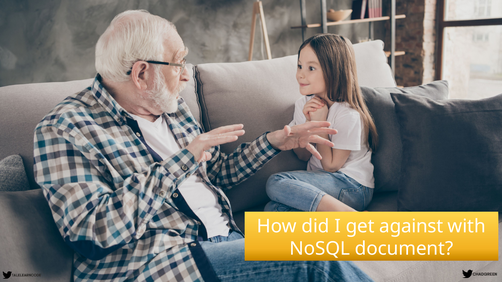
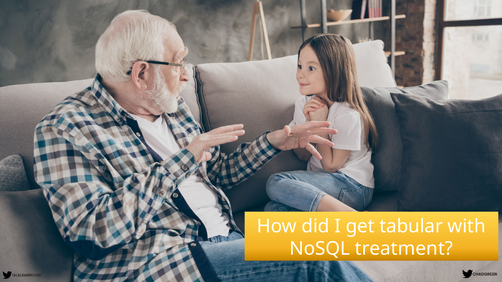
against: against -> tabular
document: document -> treatment
